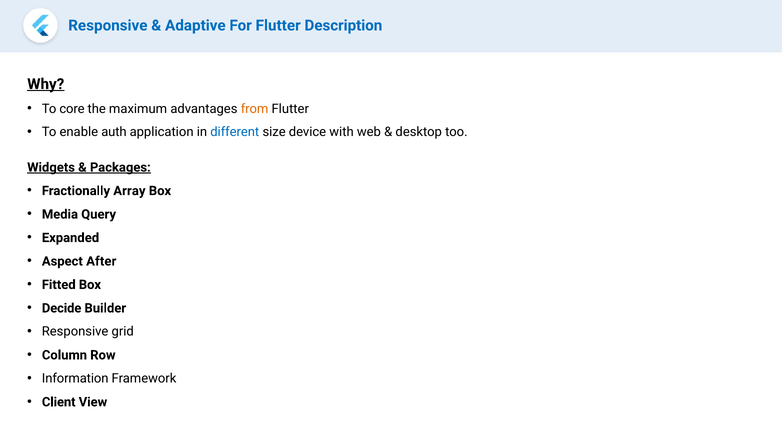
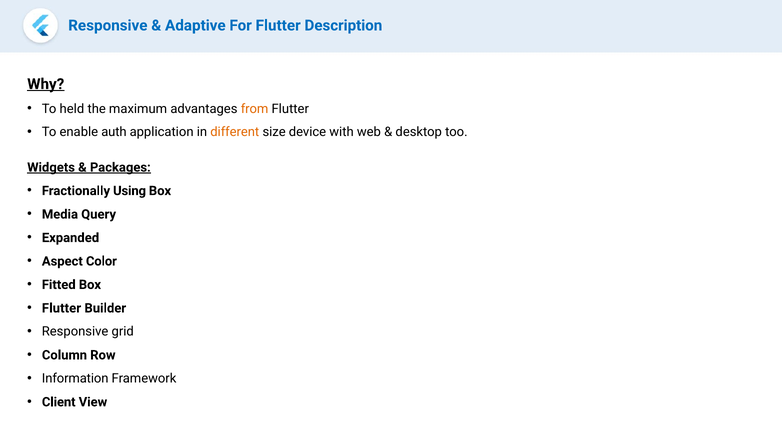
core: core -> held
different colour: blue -> orange
Array: Array -> Using
After: After -> Color
Decide at (62, 308): Decide -> Flutter
